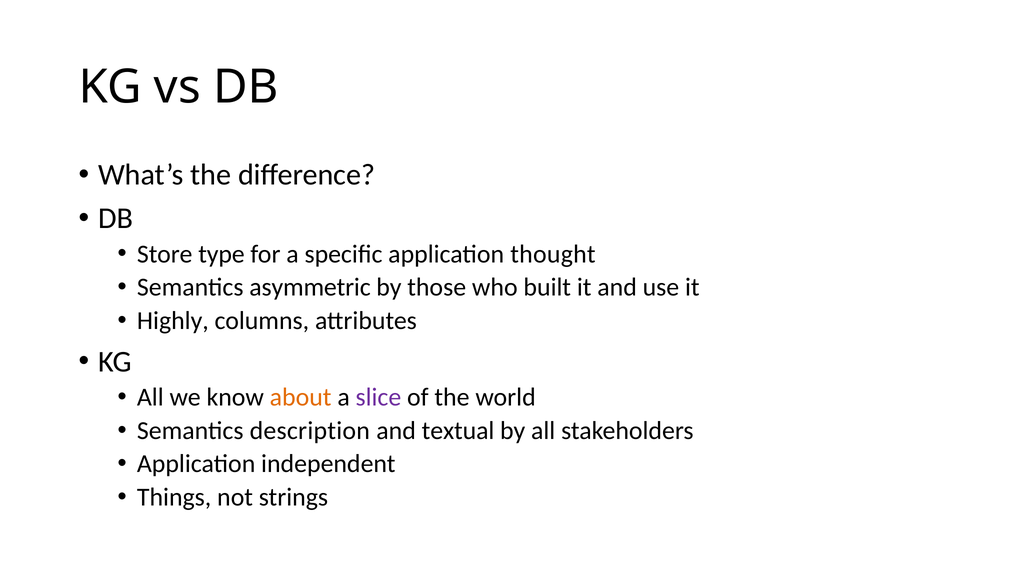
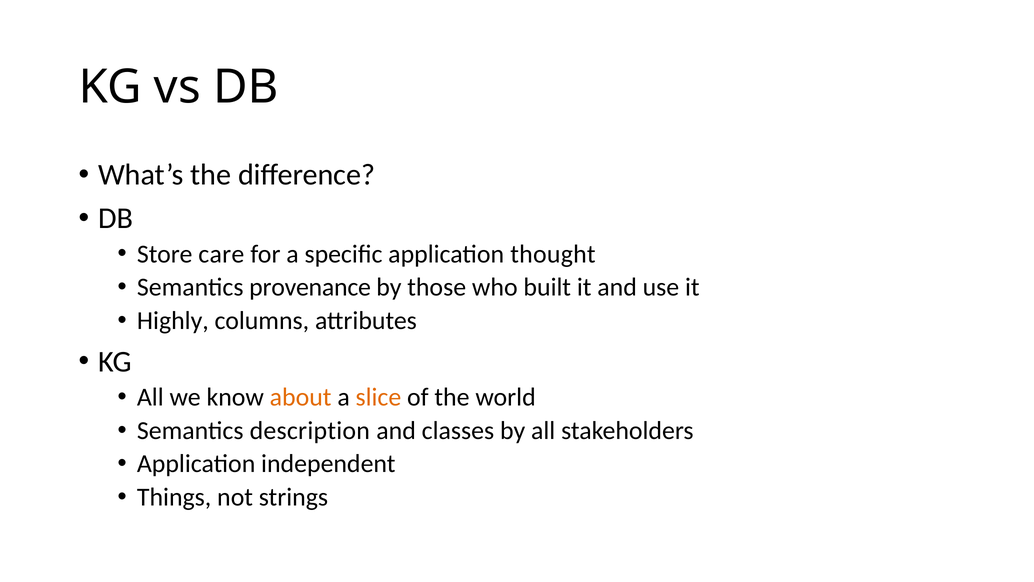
type: type -> care
asymmetric: asymmetric -> provenance
slice colour: purple -> orange
textual: textual -> classes
